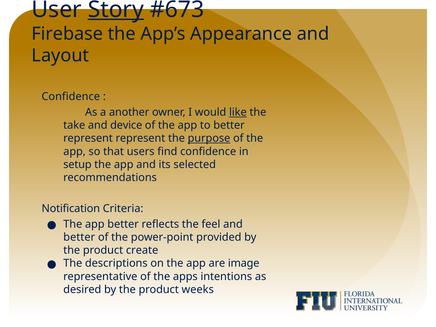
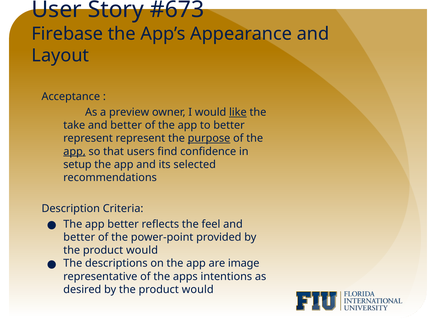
Story underline: present -> none
Confidence at (71, 97): Confidence -> Acceptance
another: another -> preview
device at (126, 125): device -> better
app at (75, 151) underline: none -> present
Notification: Notification -> Description
create at (142, 250): create -> would
weeks at (198, 289): weeks -> would
